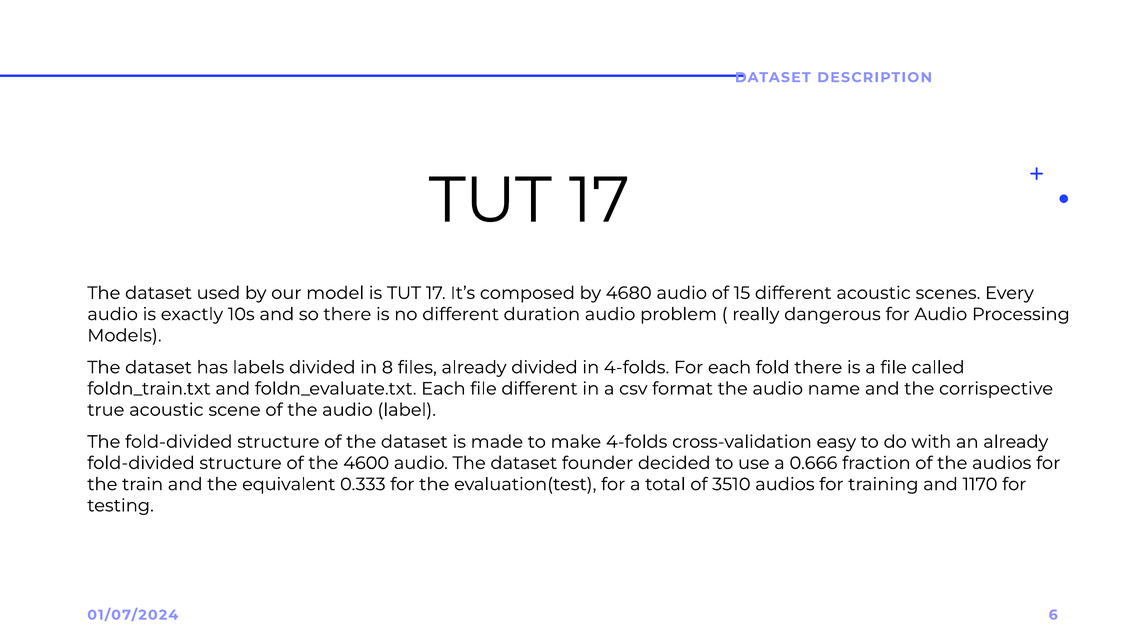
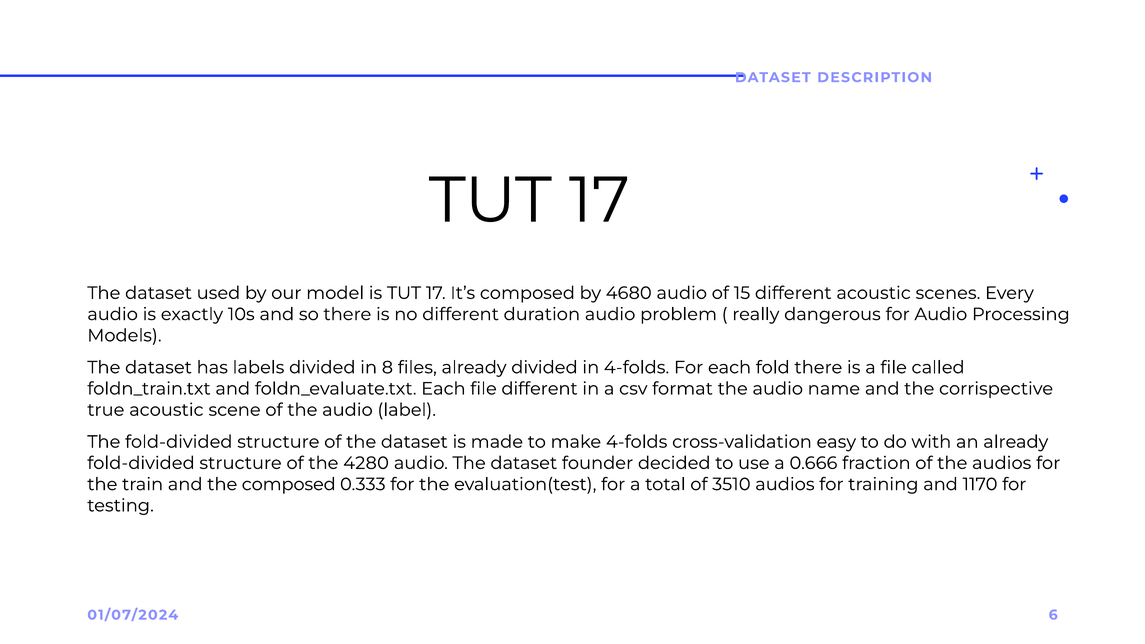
4600: 4600 -> 4280
the equivalent: equivalent -> composed
